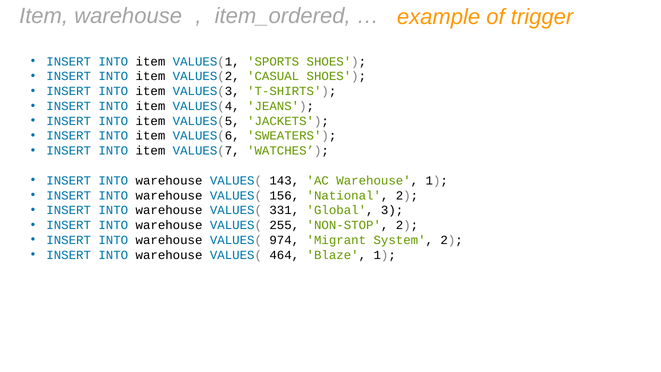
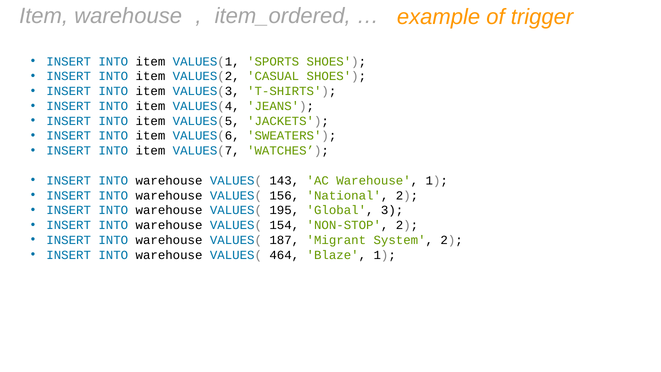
331: 331 -> 195
255: 255 -> 154
974: 974 -> 187
